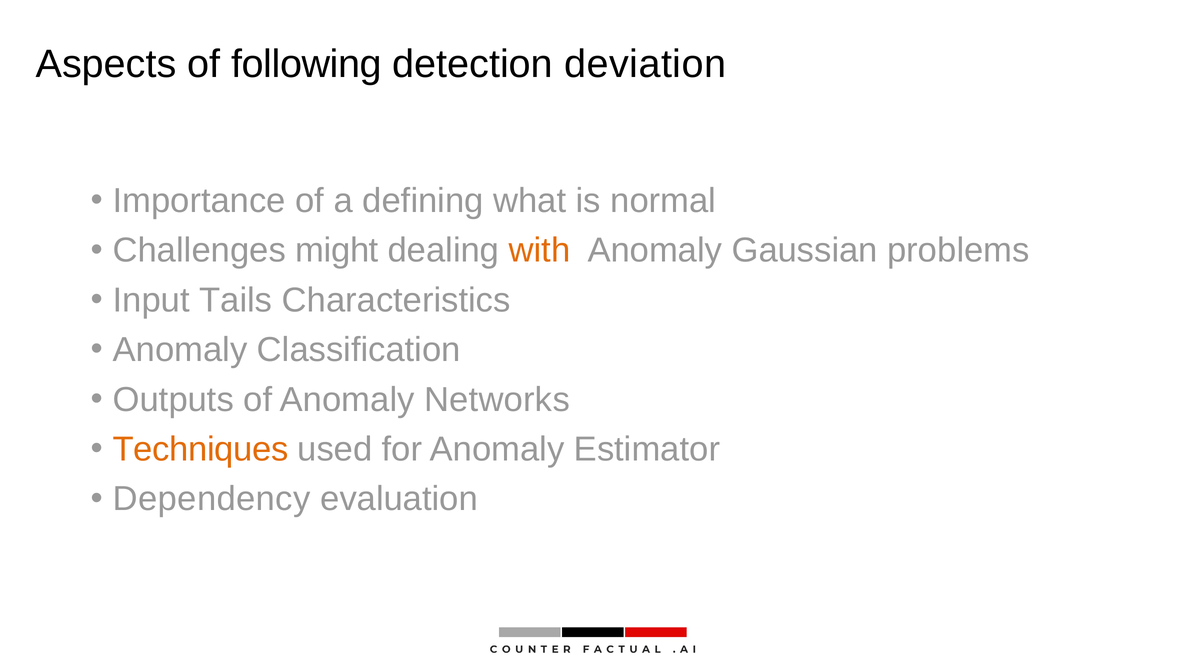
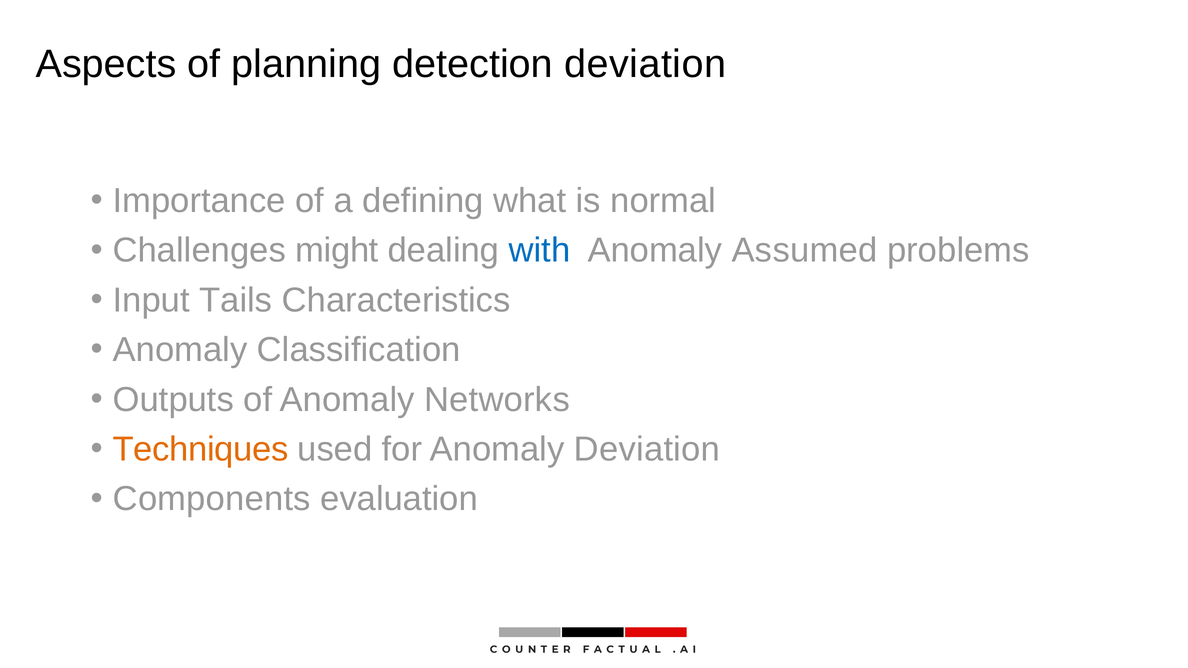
following: following -> planning
with colour: orange -> blue
Gaussian: Gaussian -> Assumed
Anomaly Estimator: Estimator -> Deviation
Dependency: Dependency -> Components
